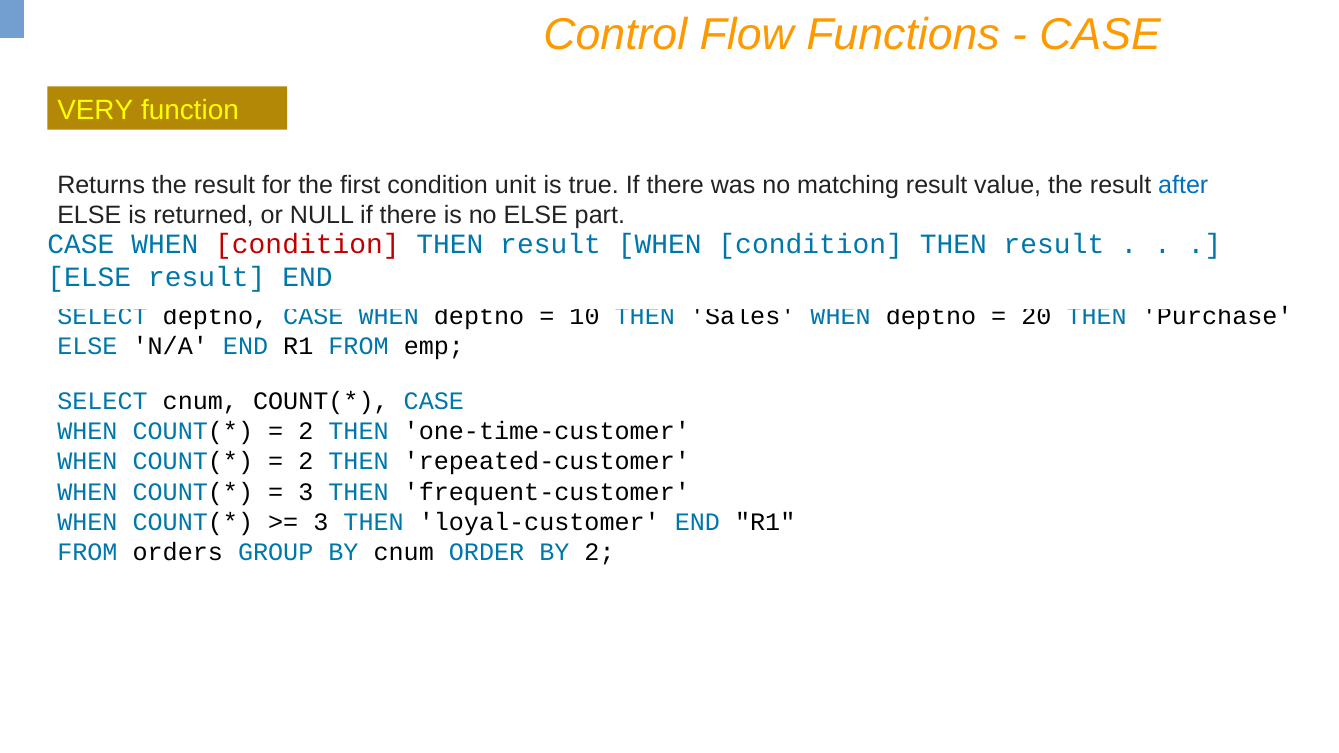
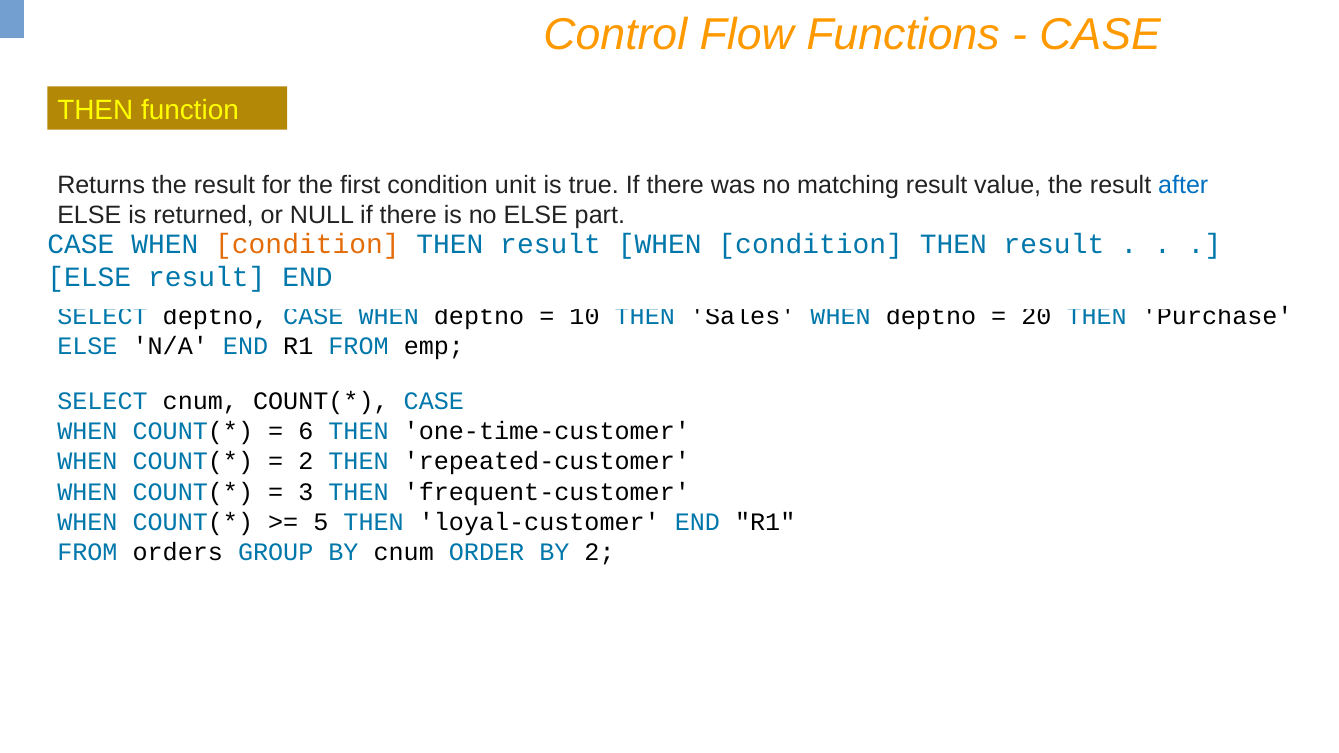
VERY at (95, 110): VERY -> THEN
condition at (307, 244) colour: red -> orange
2 at (306, 432): 2 -> 6
3 at (321, 522): 3 -> 5
